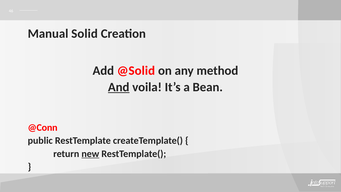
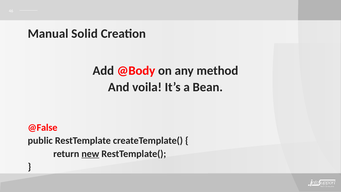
@Solid: @Solid -> @Body
And underline: present -> none
@Conn: @Conn -> @False
